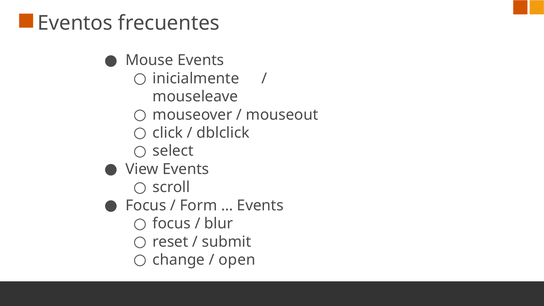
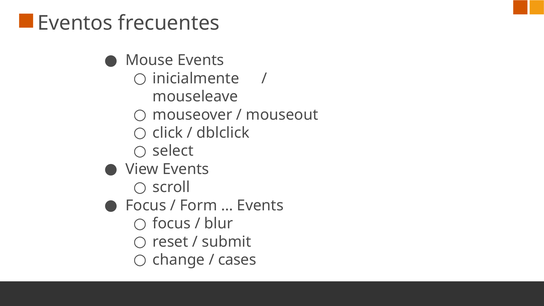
open: open -> cases
